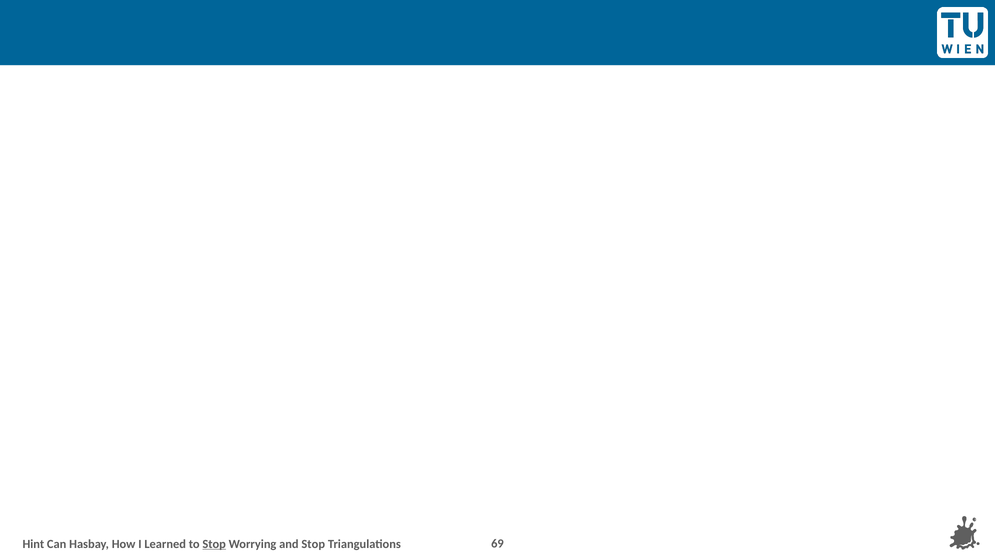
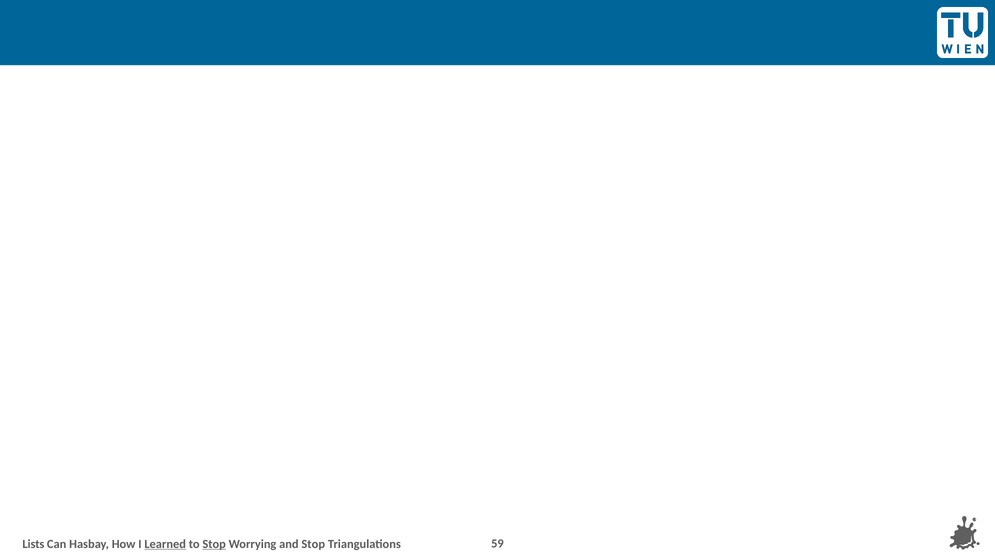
Hint: Hint -> Lists
Learned underline: none -> present
69: 69 -> 59
